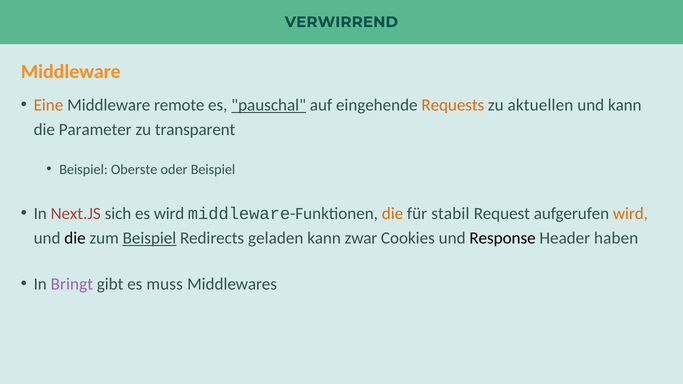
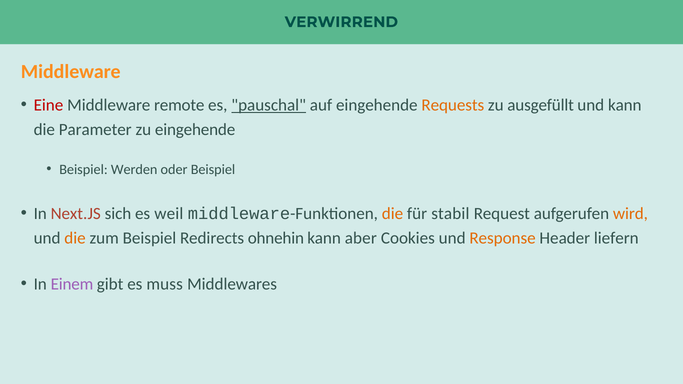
Eine colour: orange -> red
aktuellen: aktuellen -> ausgefüllt
zu transparent: transparent -> eingehende
Oberste: Oberste -> Werden
es wird: wird -> weil
die at (75, 238) colour: black -> orange
Beispiel at (149, 238) underline: present -> none
geladen: geladen -> ohnehin
zwar: zwar -> aber
Response colour: black -> orange
haben: haben -> liefern
Bringt: Bringt -> Einem
